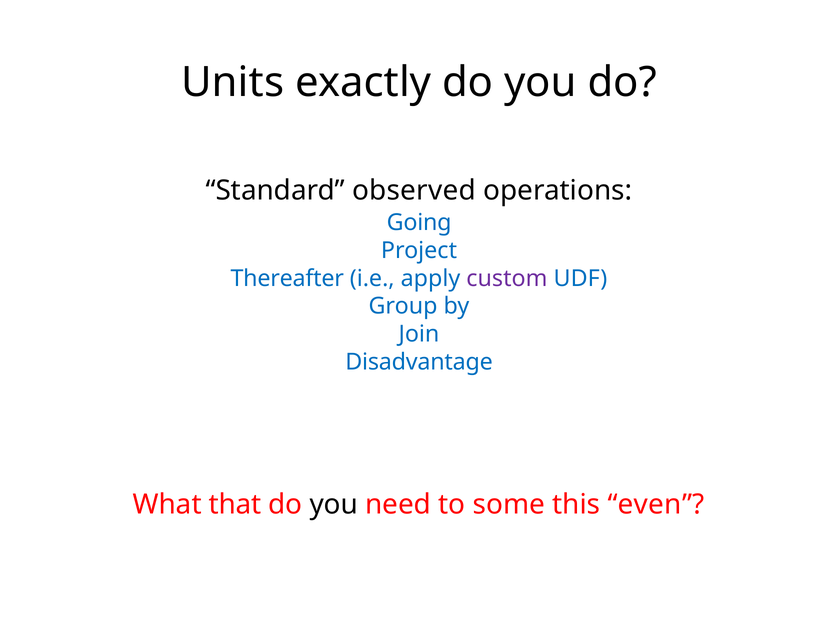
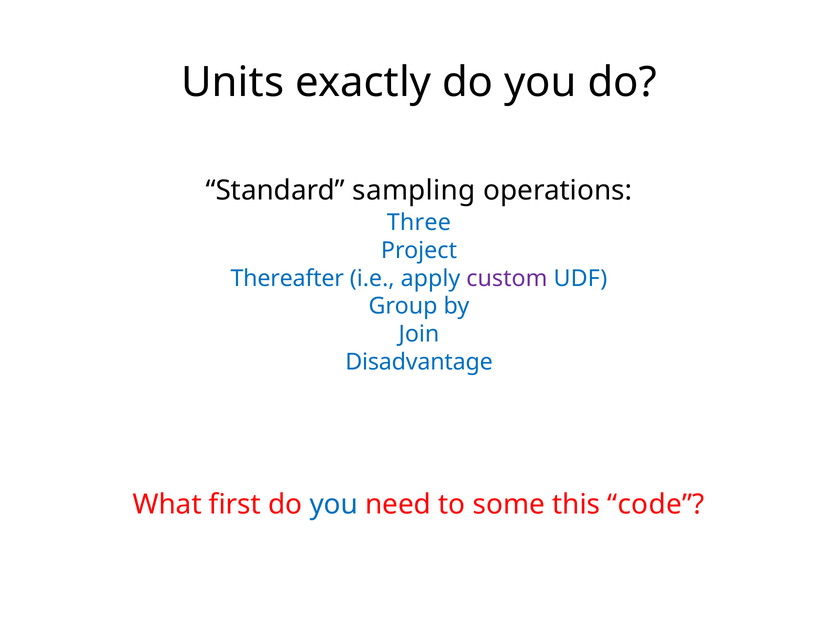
observed: observed -> sampling
Going: Going -> Three
that: that -> first
you at (334, 504) colour: black -> blue
even: even -> code
